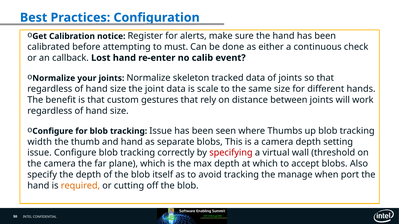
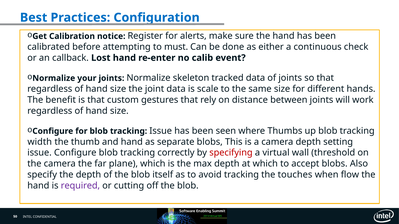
manage: manage -> touches
port: port -> flow
required colour: orange -> purple
